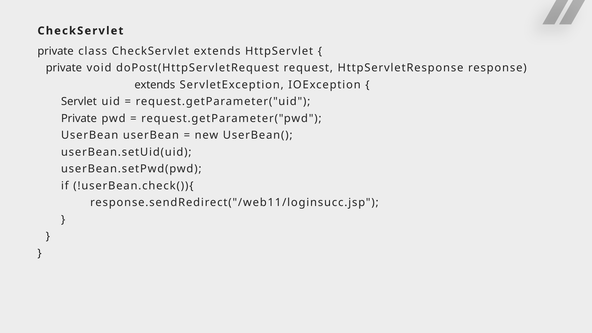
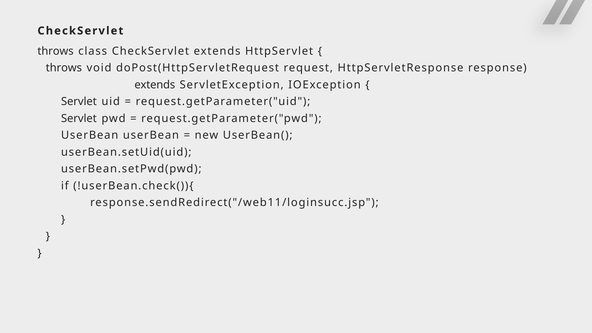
private at (56, 51): private -> throws
private at (64, 68): private -> throws
Private at (79, 118): Private -> Servlet
